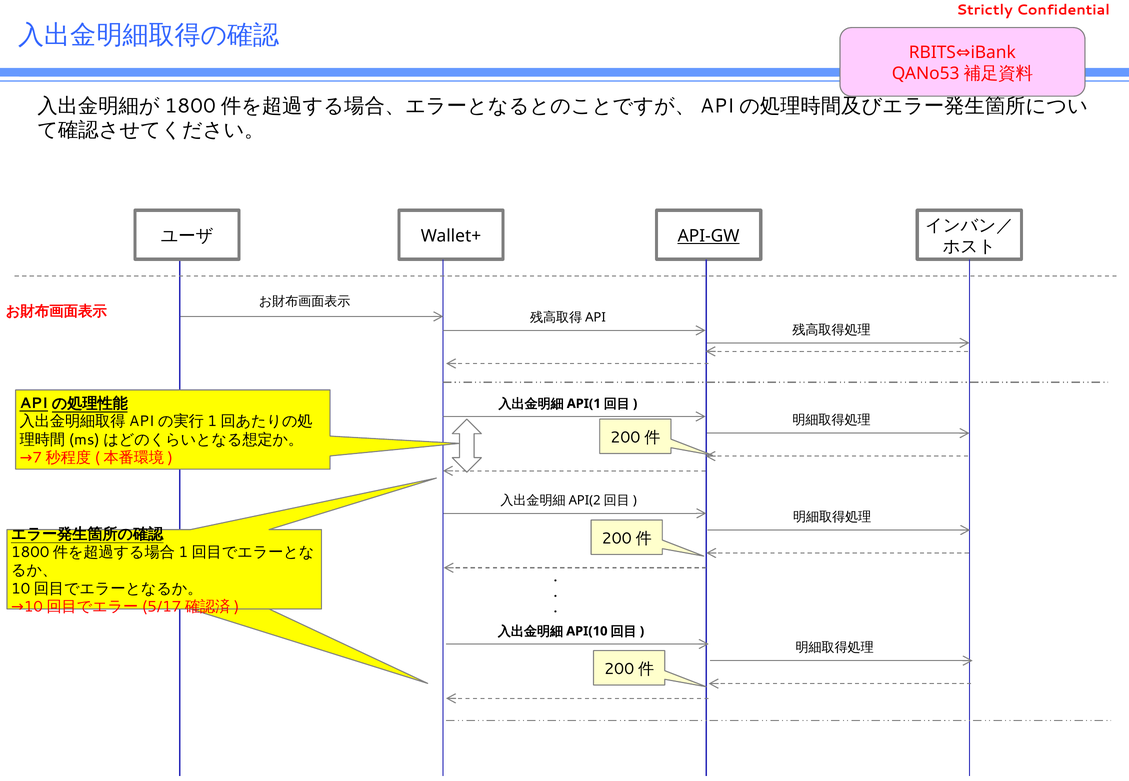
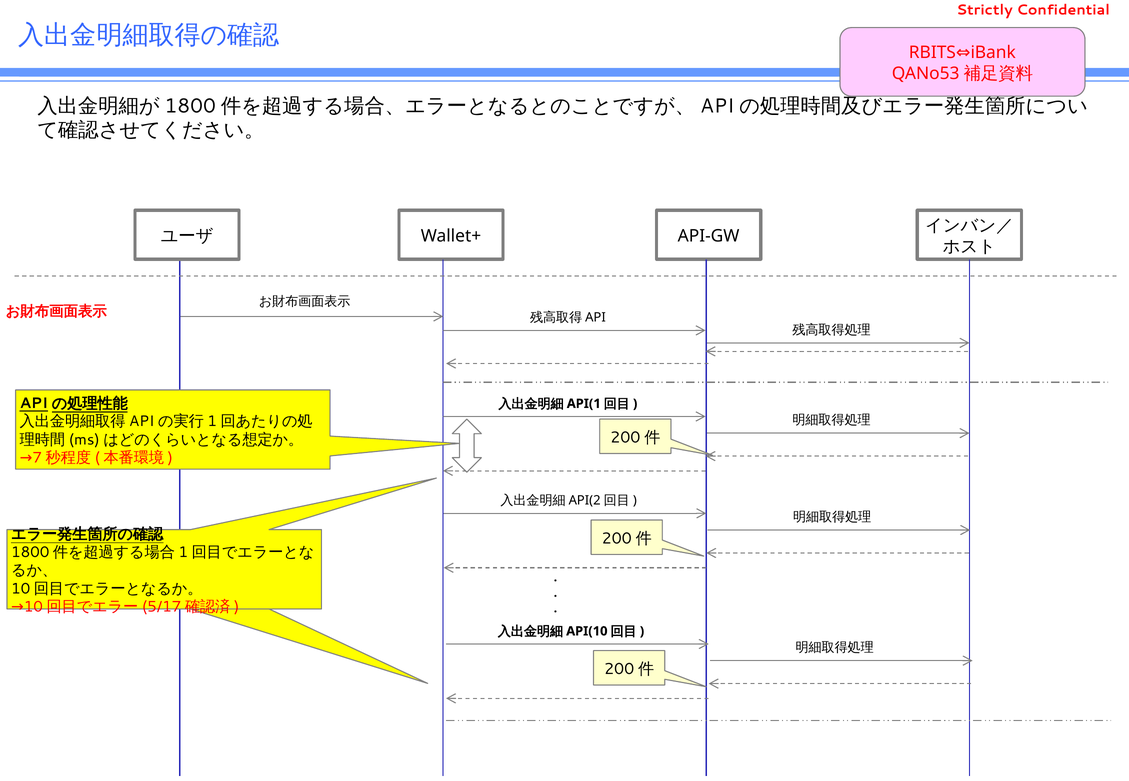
API-GW underline: present -> none
